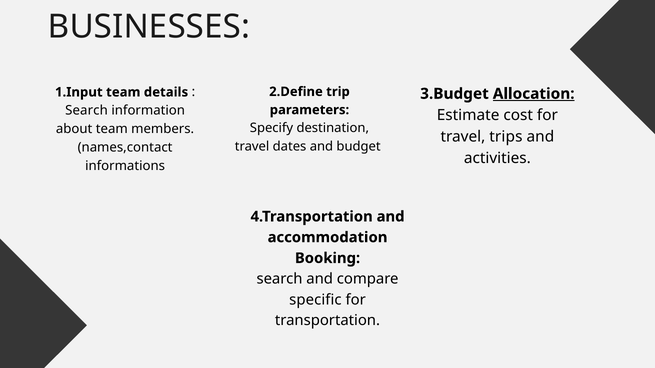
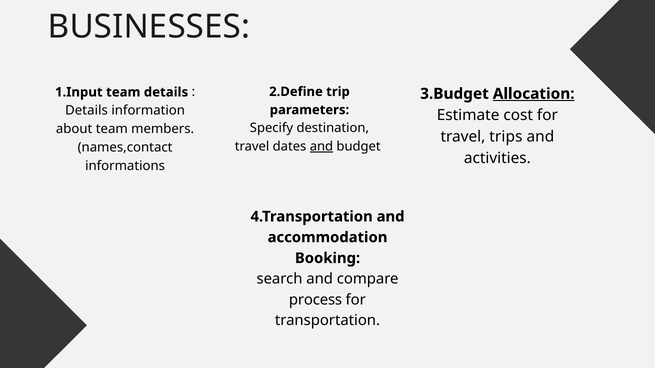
Search at (87, 111): Search -> Details
and at (321, 147) underline: none -> present
specific: specific -> process
